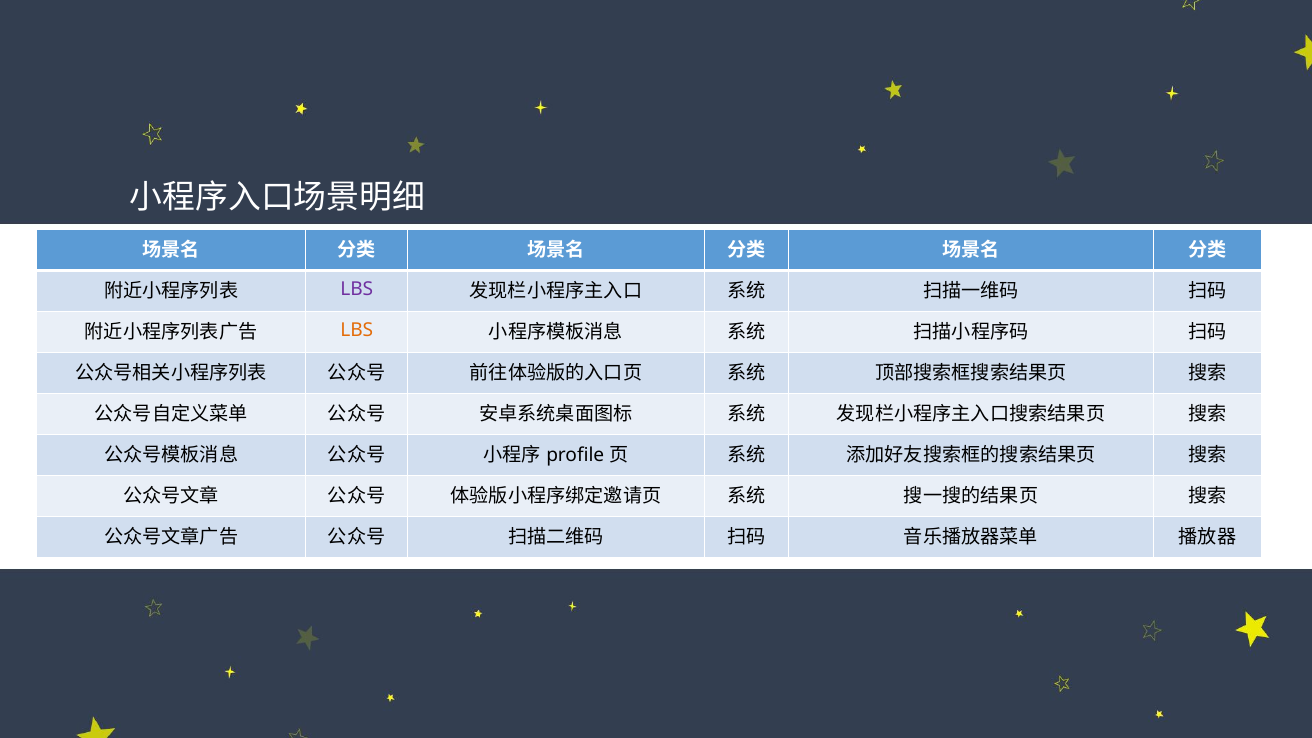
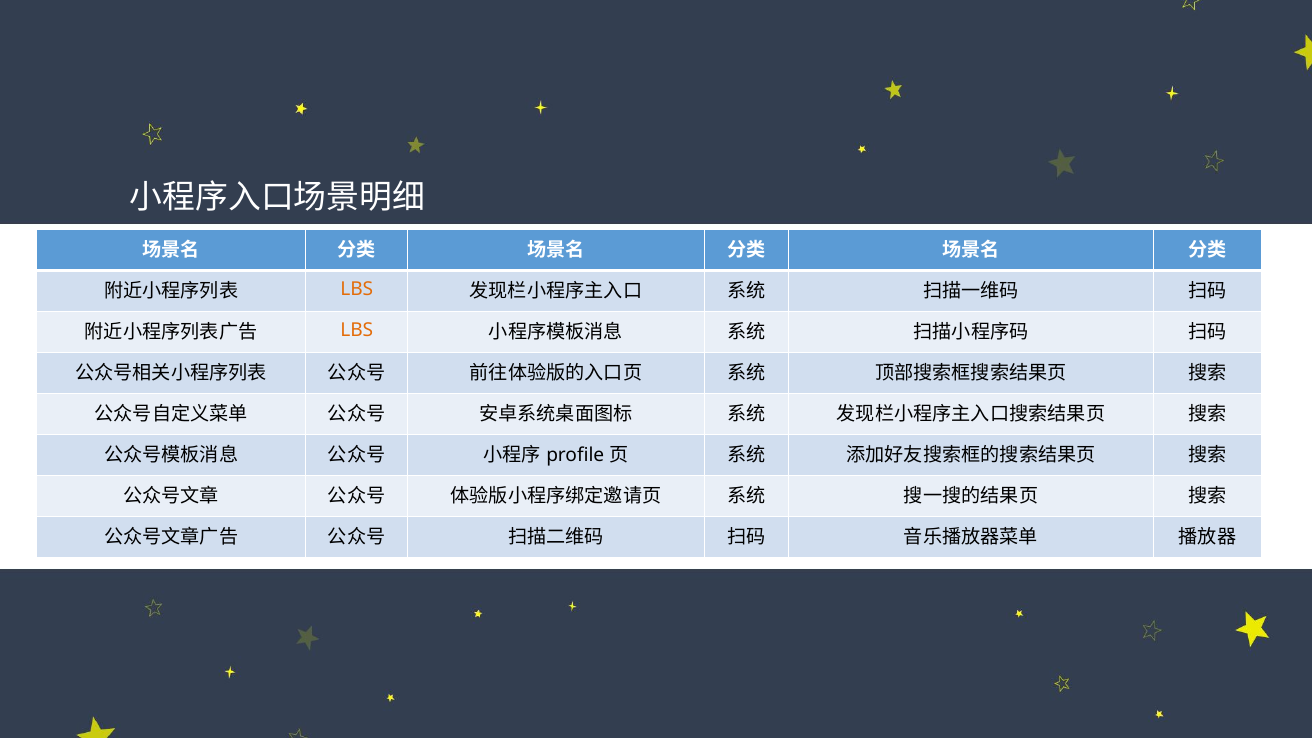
LBS at (357, 289) colour: purple -> orange
